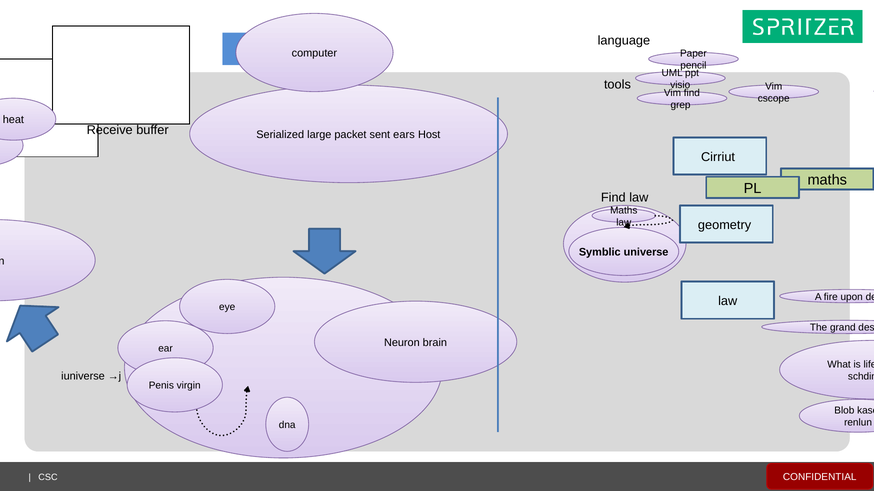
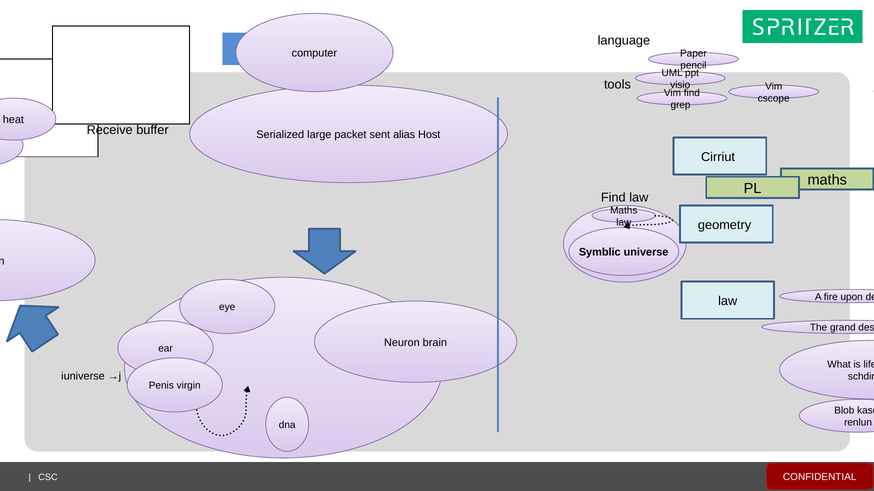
ears: ears -> alias
